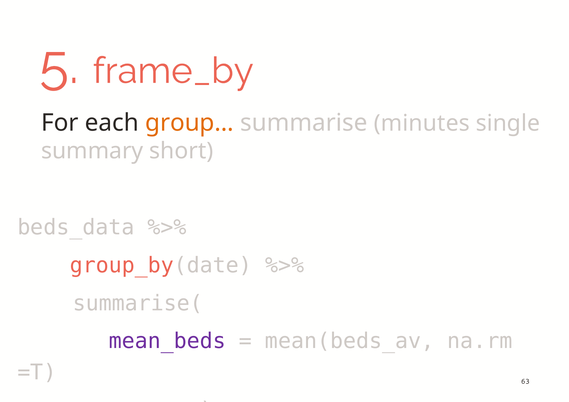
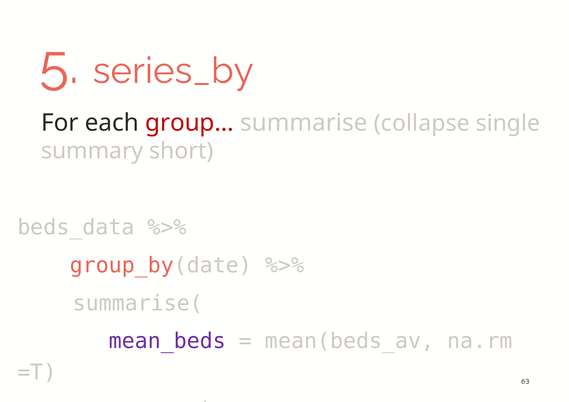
frame_by: frame_by -> series_by
group… colour: orange -> red
minutes: minutes -> collapse
